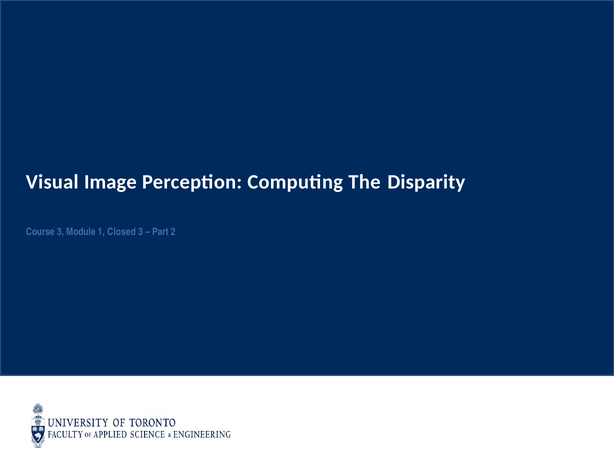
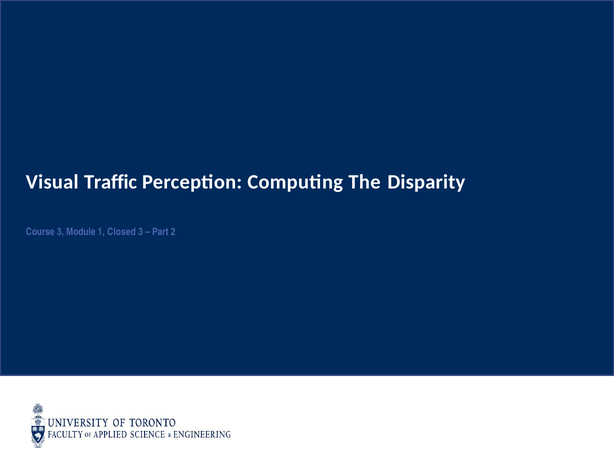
Image: Image -> Traffic
